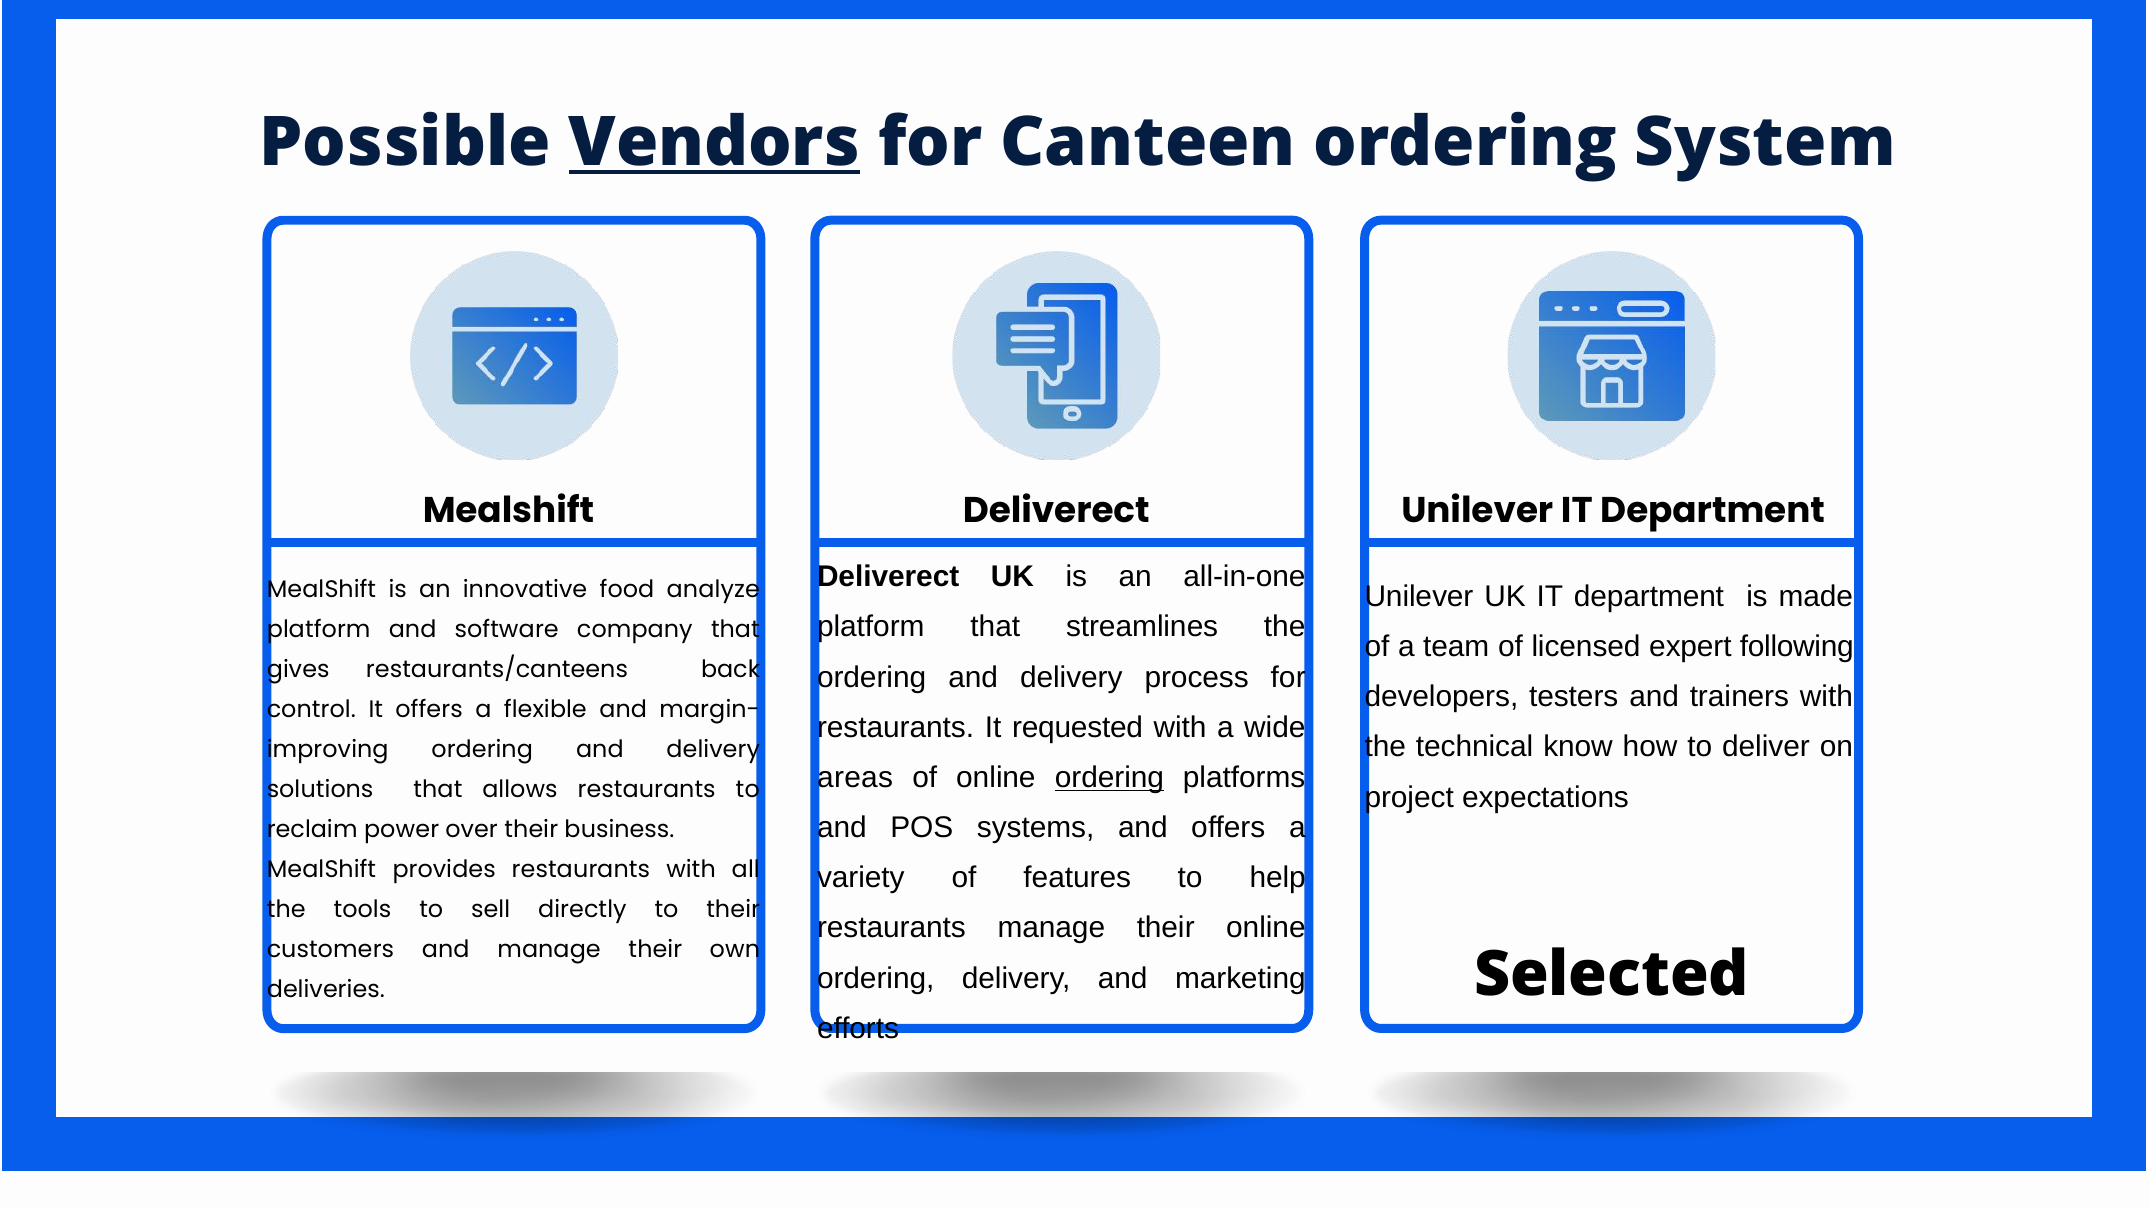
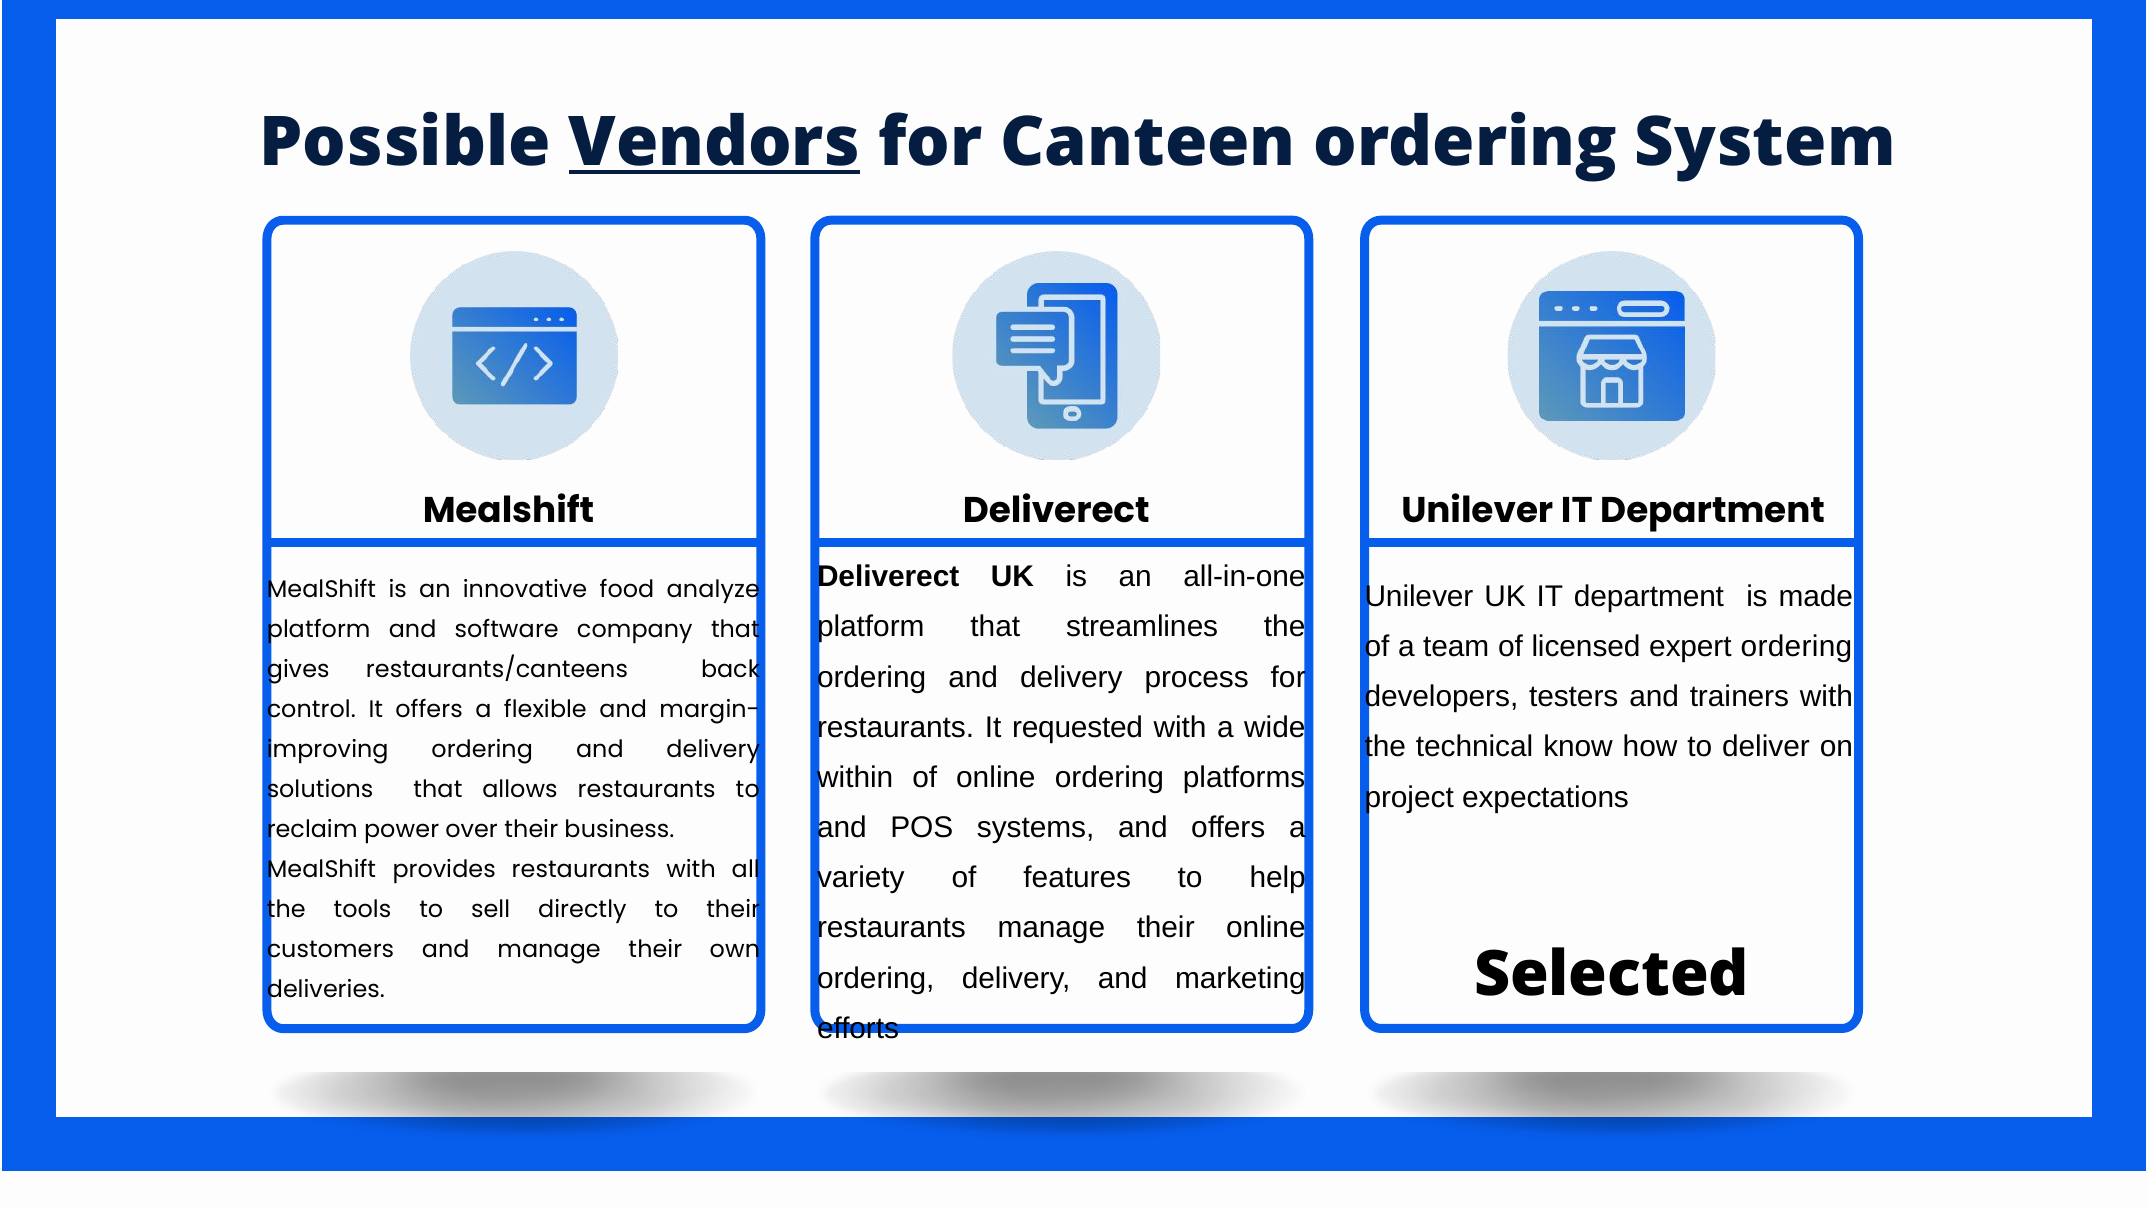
expert following: following -> ordering
areas: areas -> within
ordering at (1109, 777) underline: present -> none
